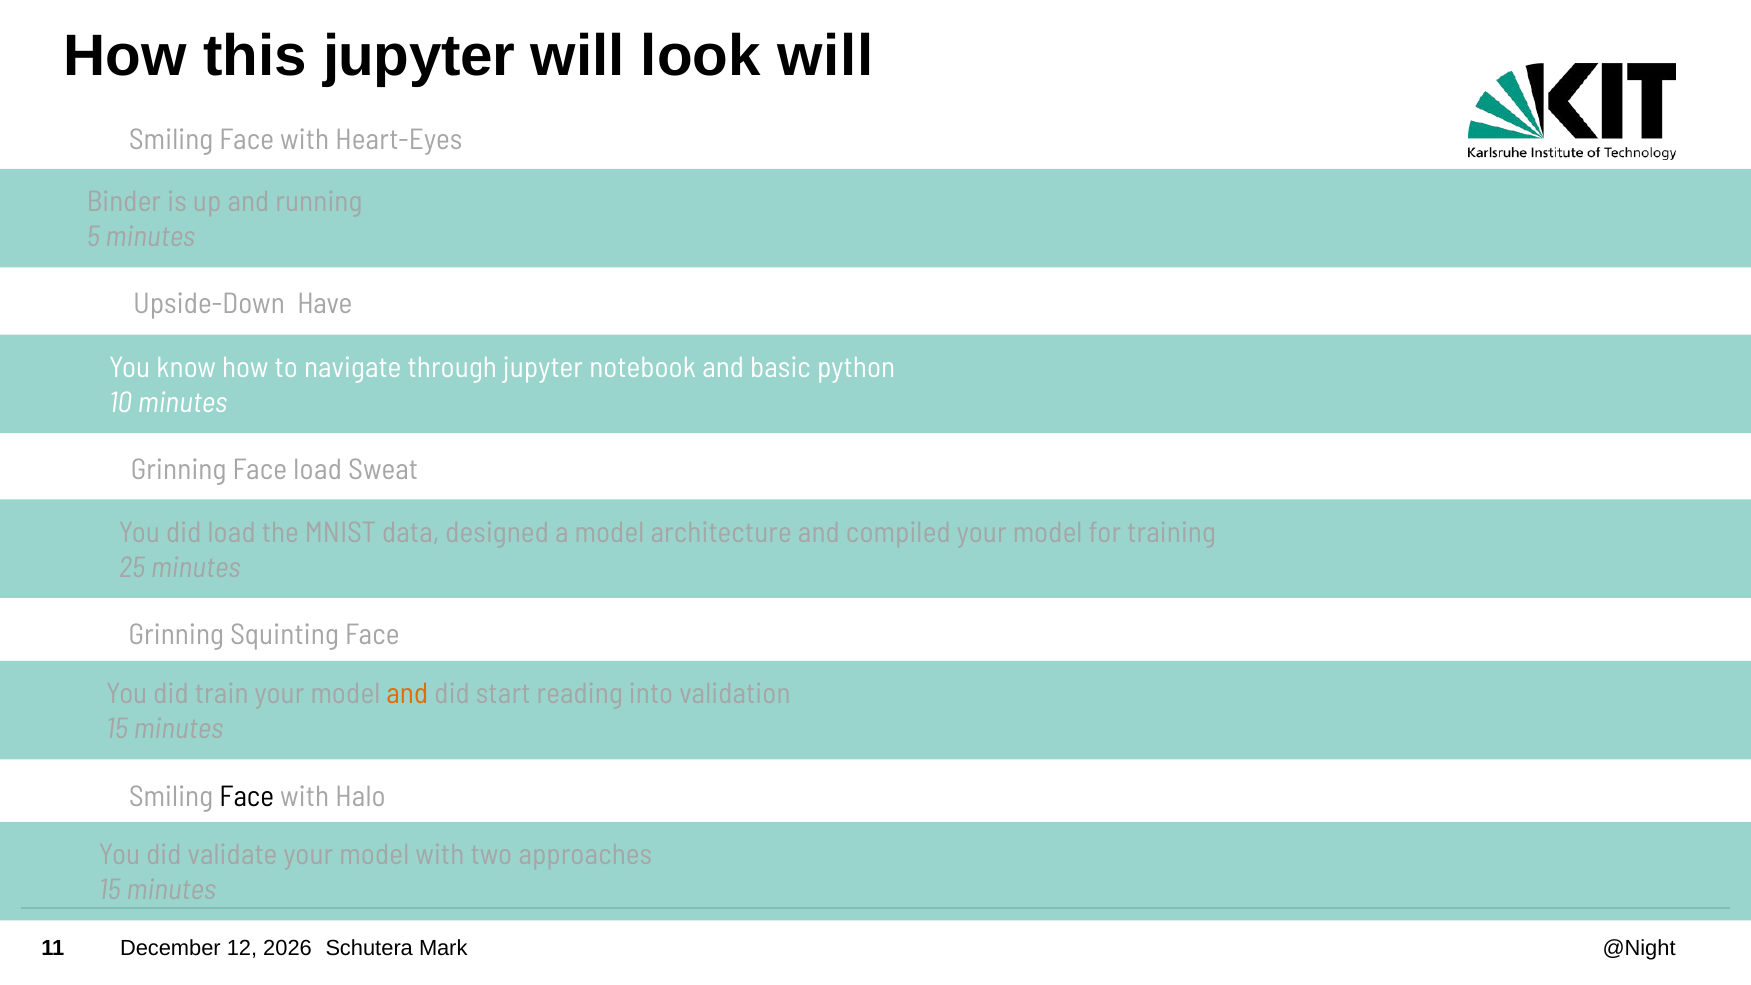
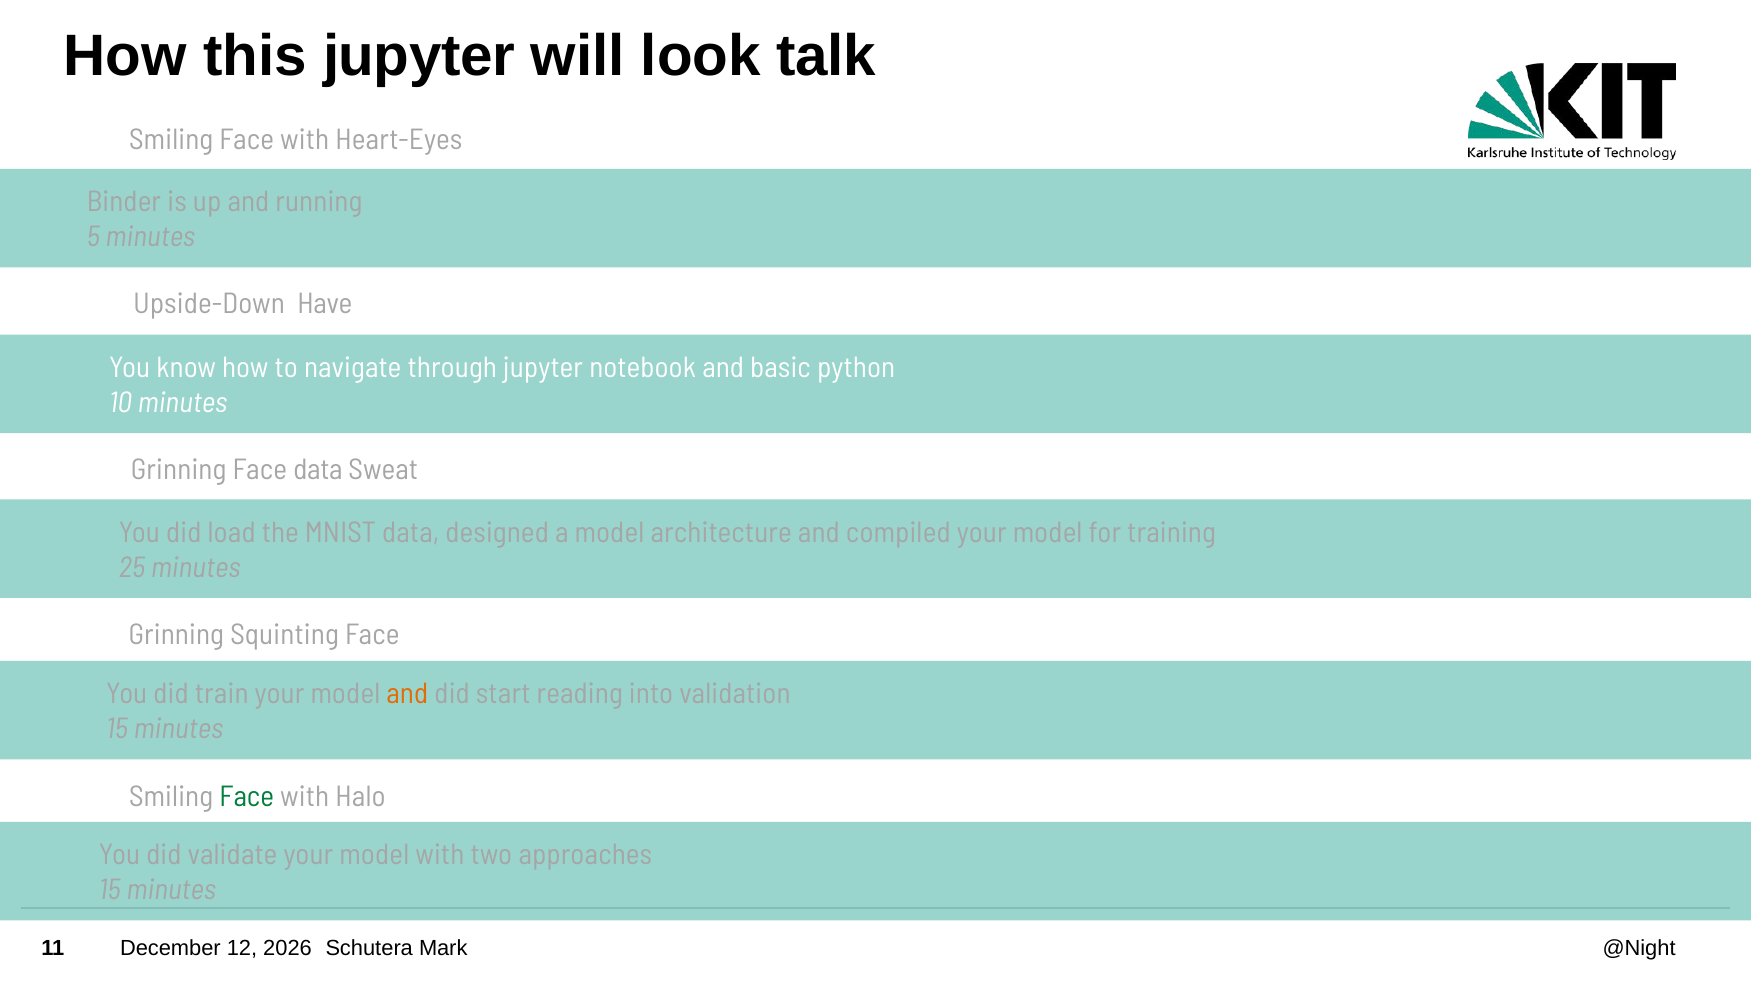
look will: will -> talk
Face load: load -> data
Face at (247, 797) colour: black -> green
